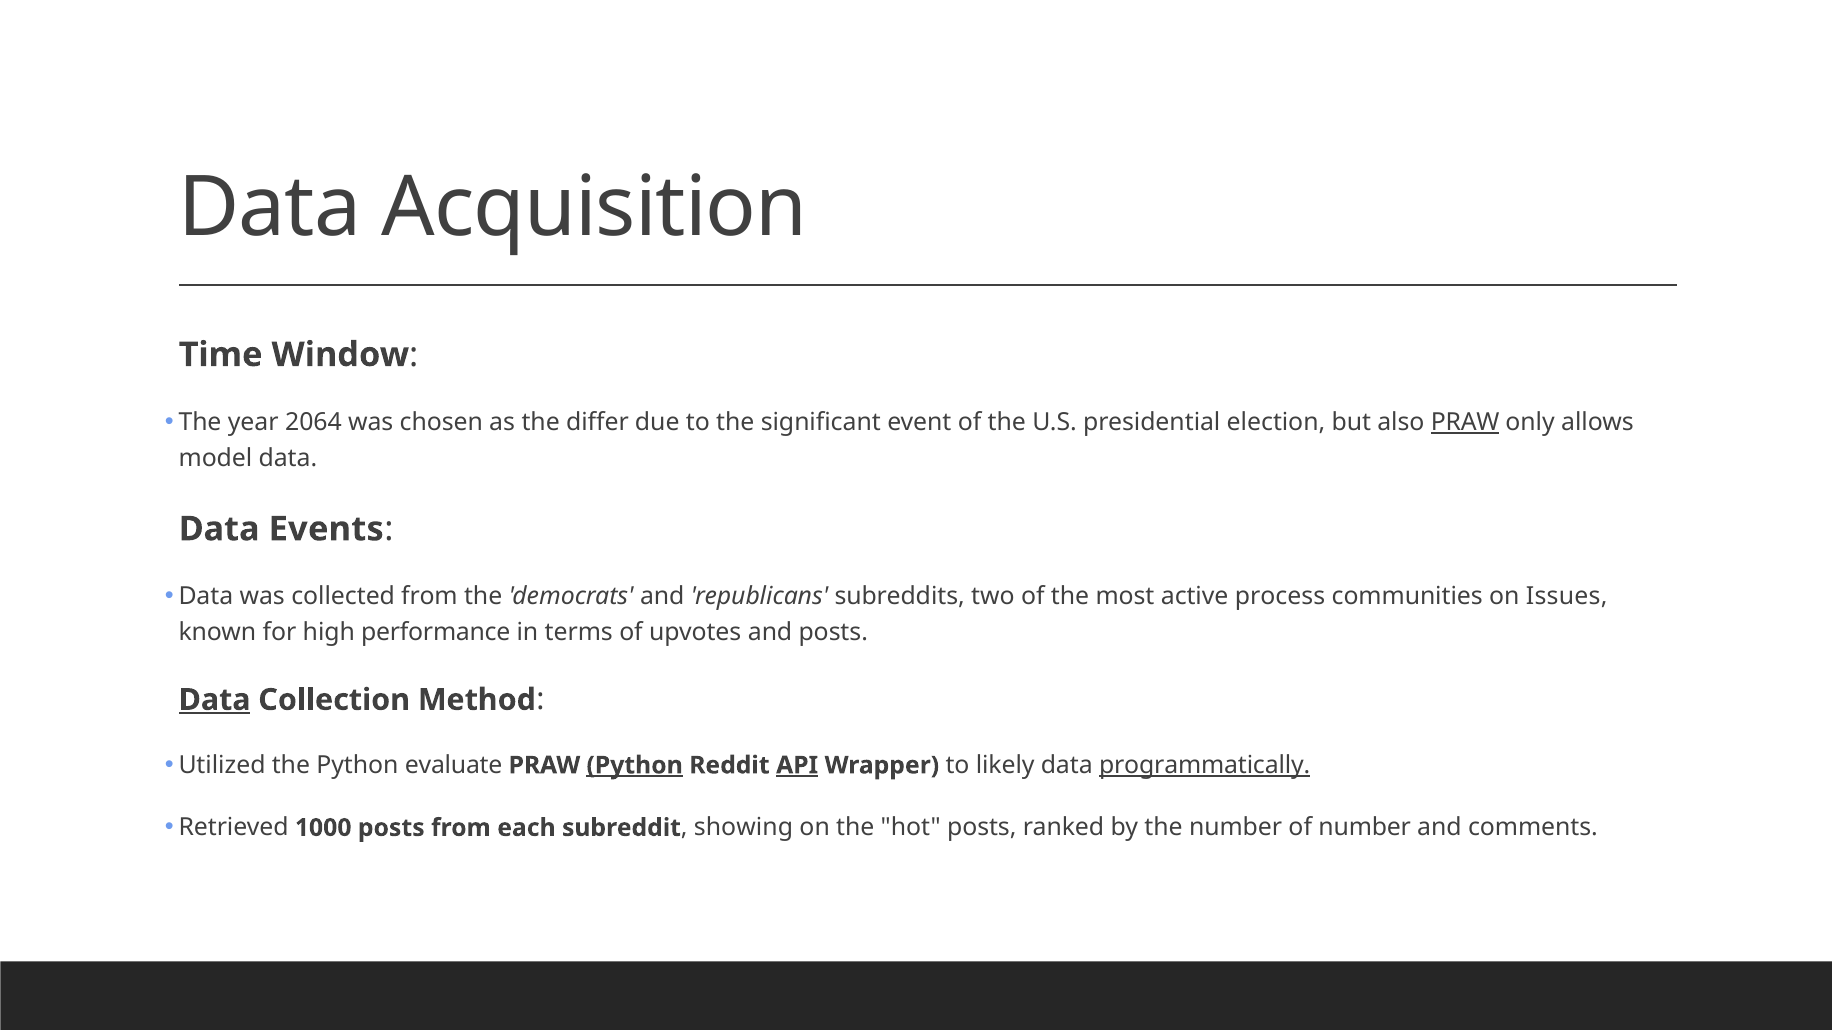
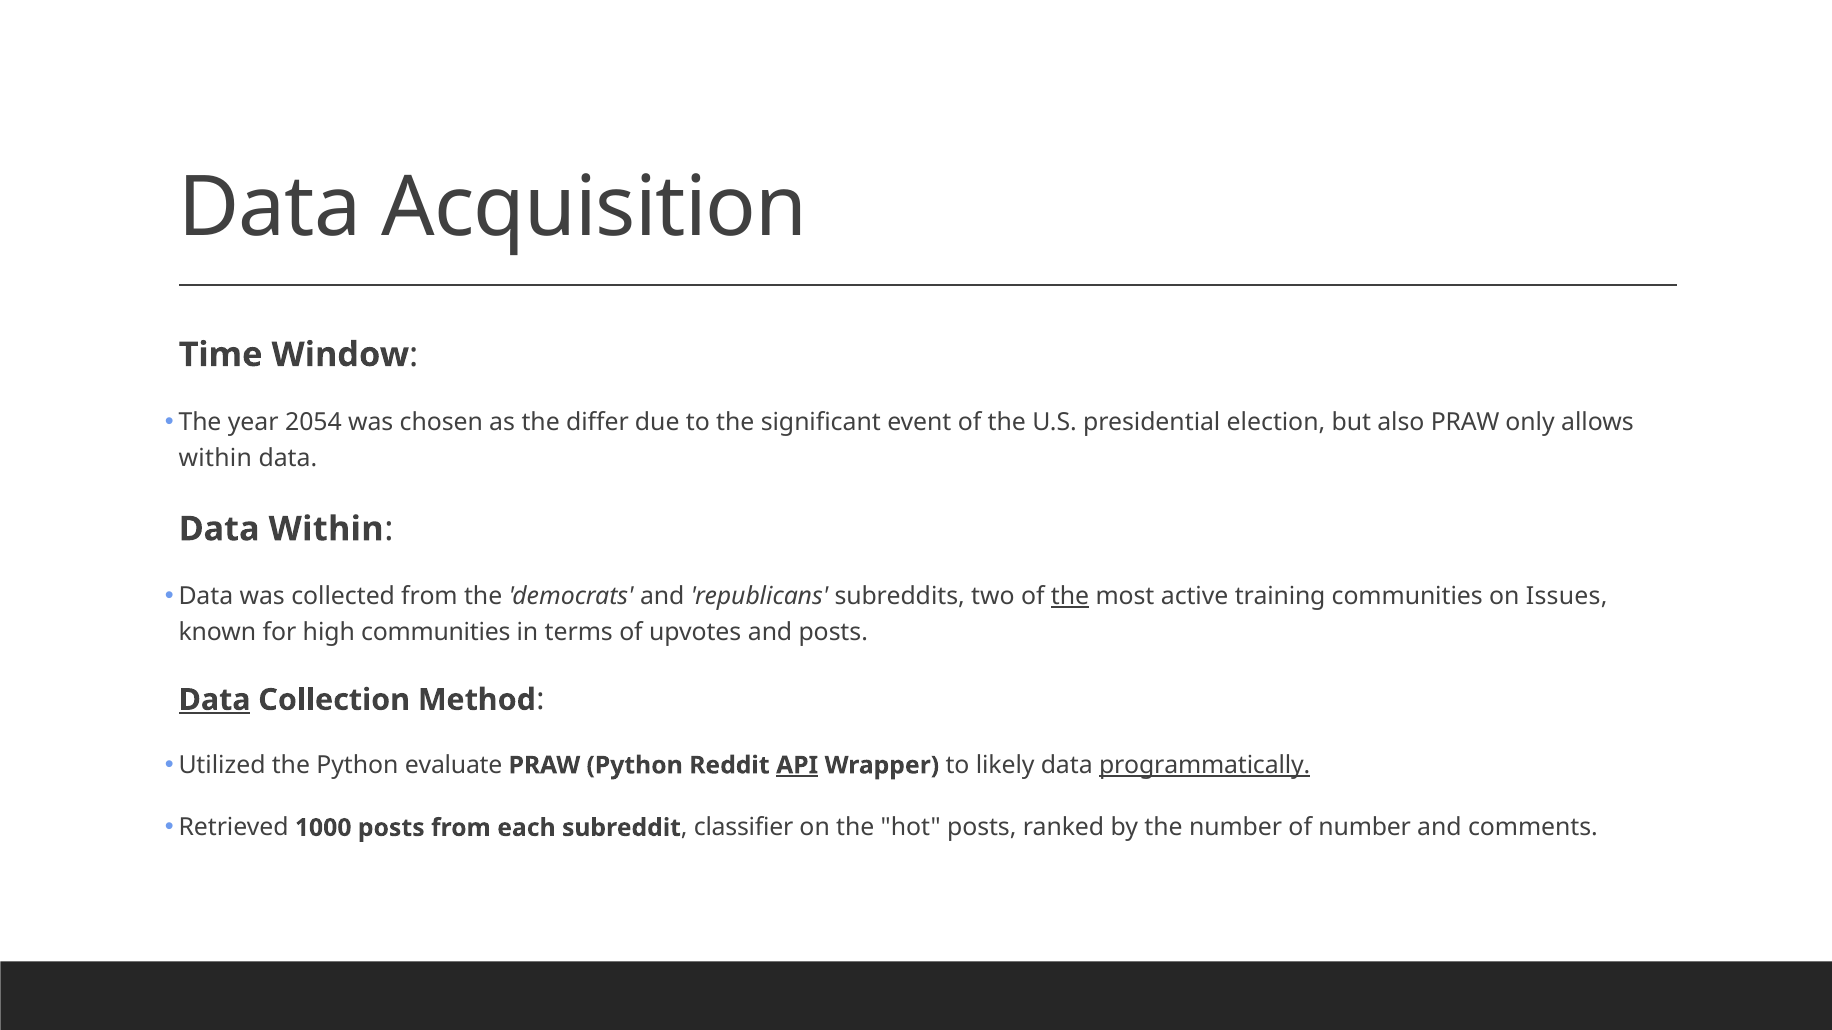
2064: 2064 -> 2054
PRAW at (1465, 422) underline: present -> none
model at (215, 458): model -> within
Data Events: Events -> Within
the at (1070, 597) underline: none -> present
process: process -> training
high performance: performance -> communities
Python at (635, 766) underline: present -> none
showing: showing -> classifier
